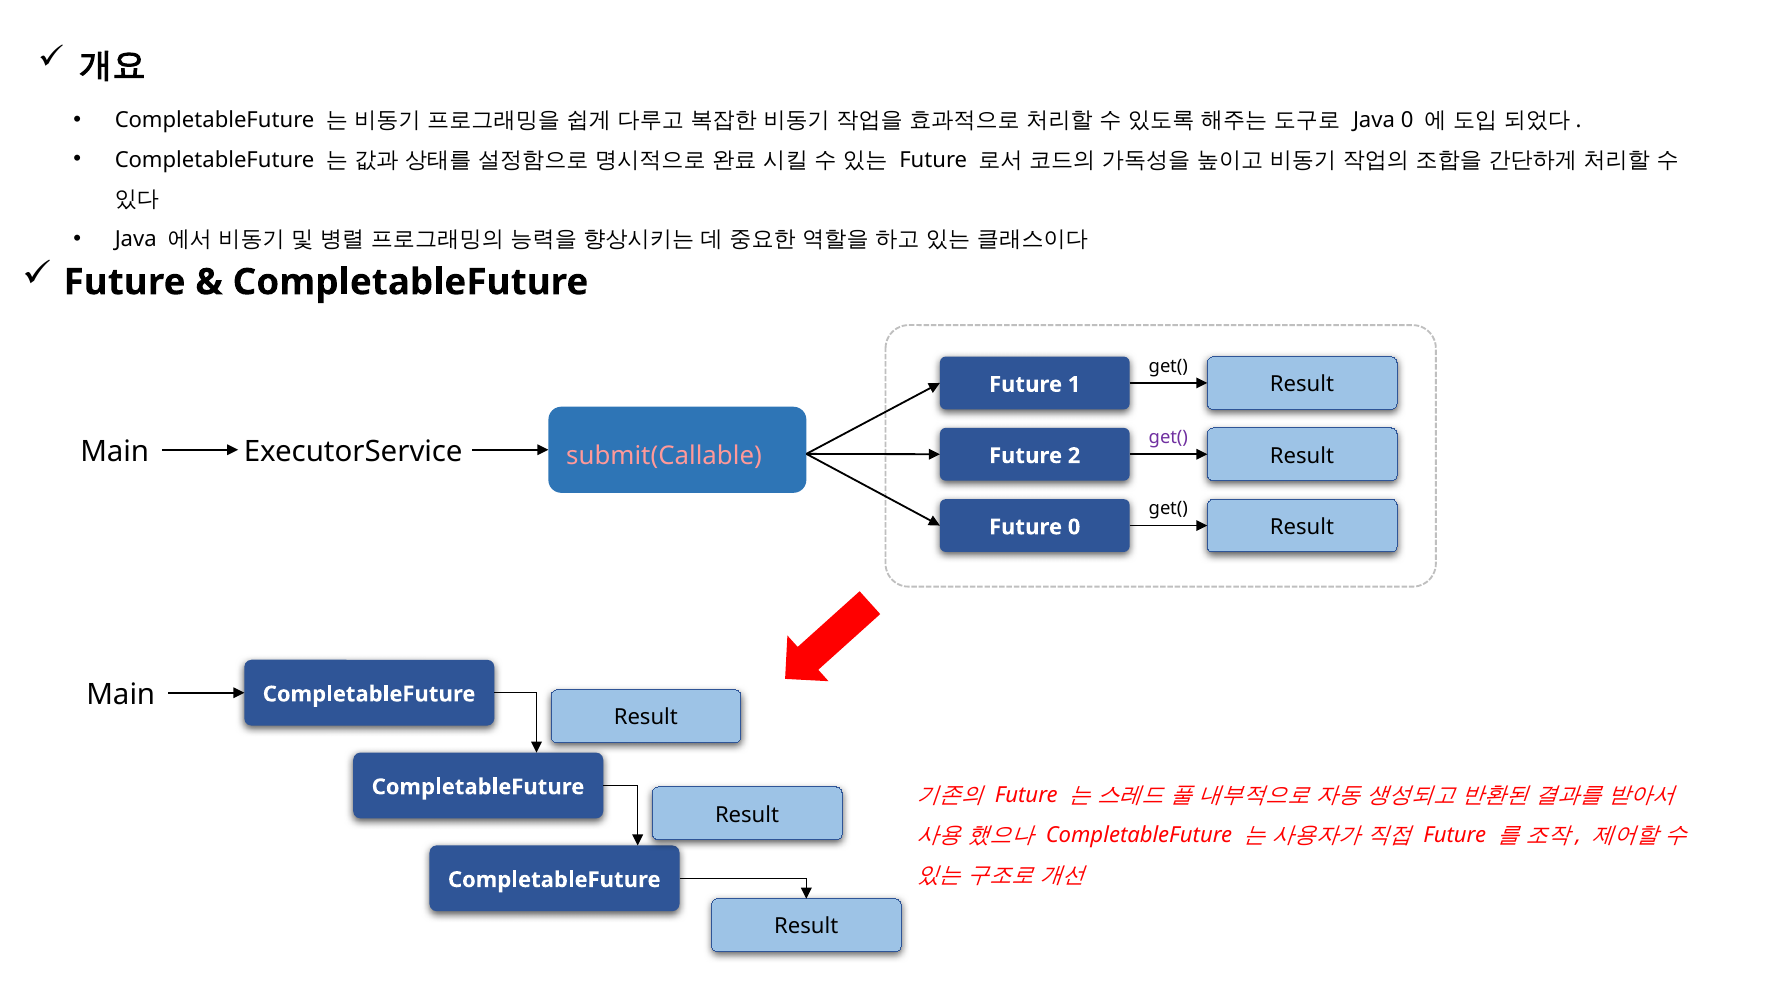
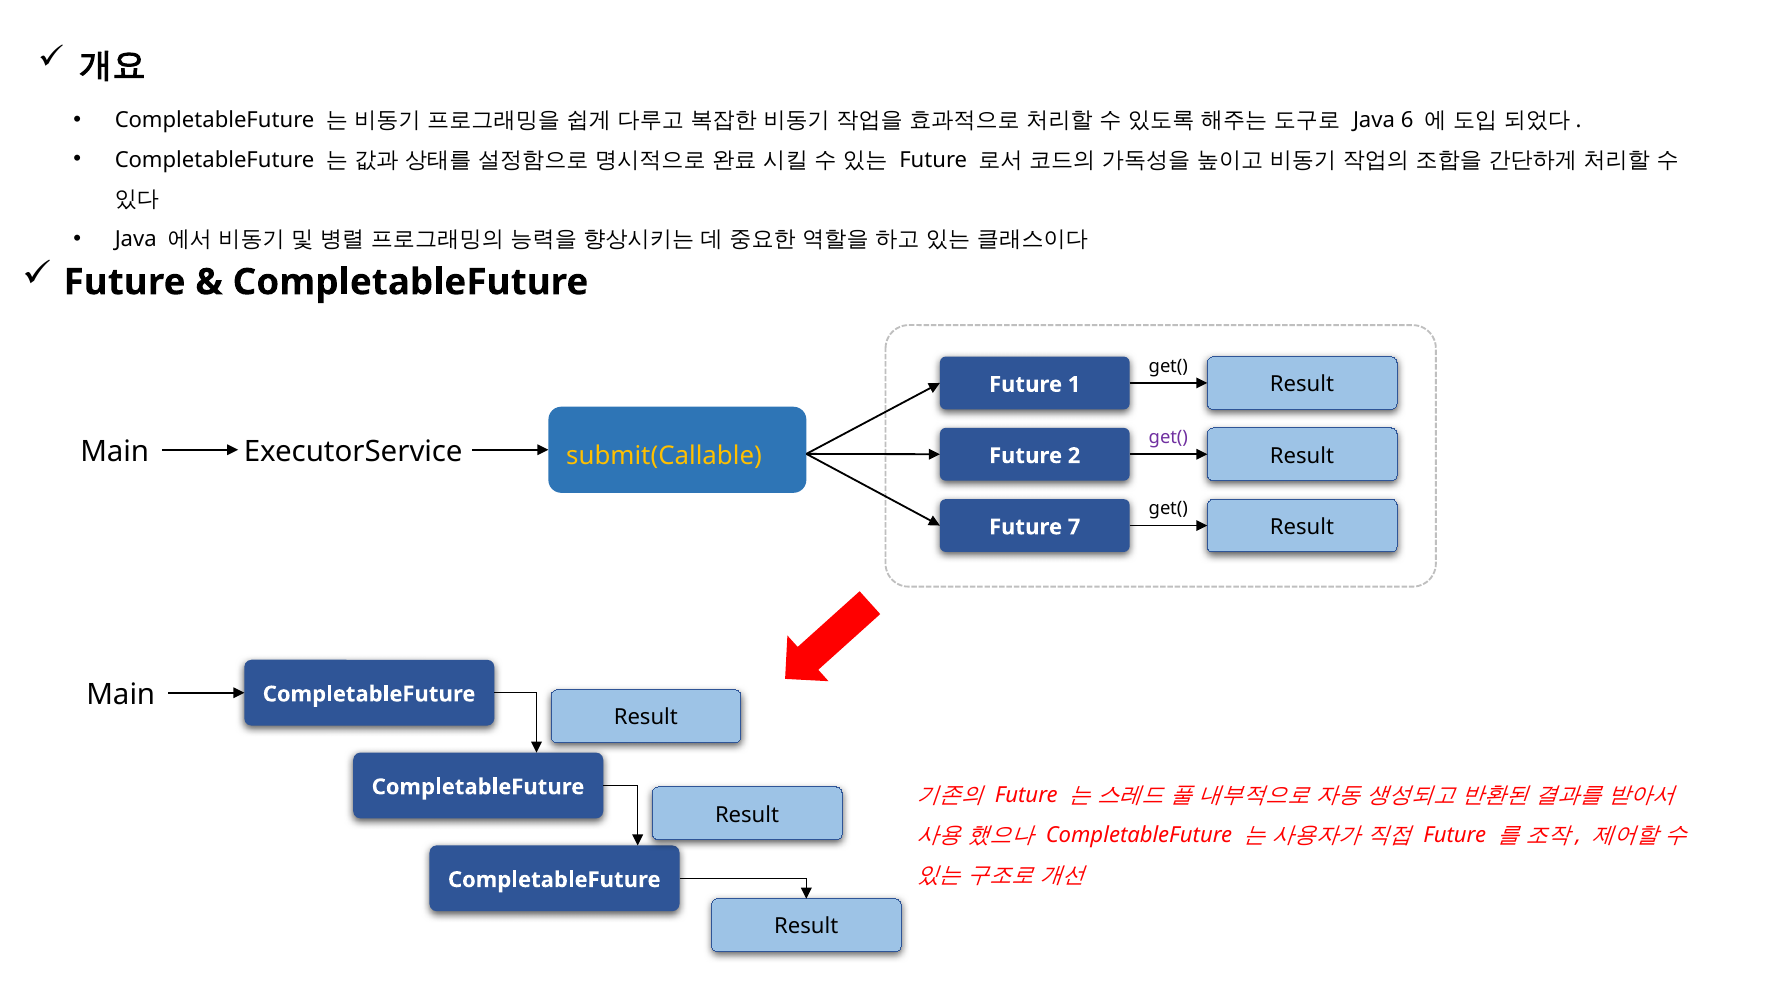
Java 0: 0 -> 6
submit(Callable colour: pink -> yellow
Future 0: 0 -> 7
